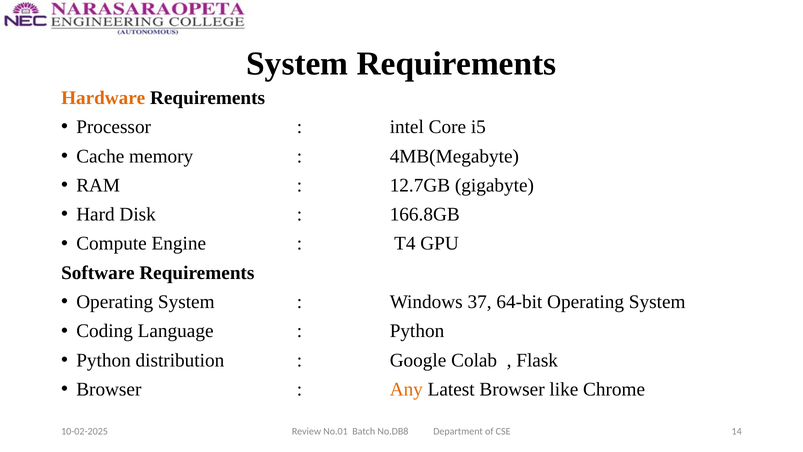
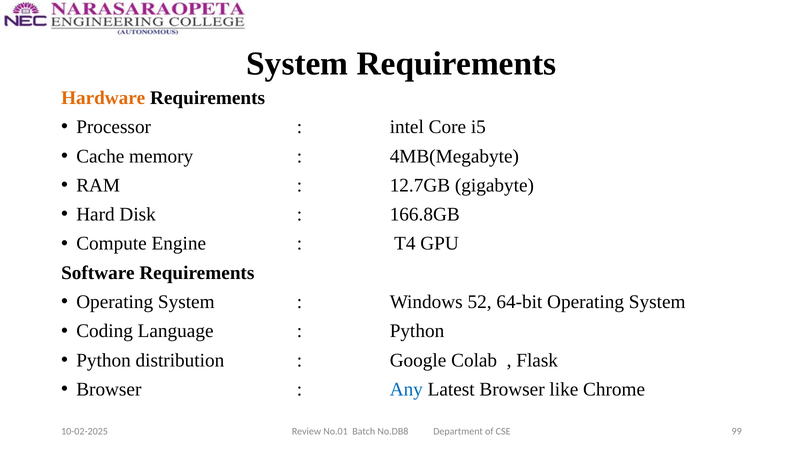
37: 37 -> 52
Any colour: orange -> blue
14: 14 -> 99
